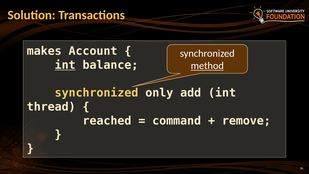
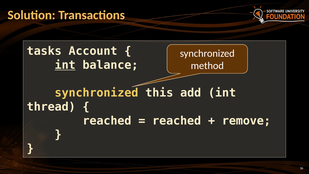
makes: makes -> tasks
method underline: present -> none
only: only -> this
command at (177, 121): command -> reached
